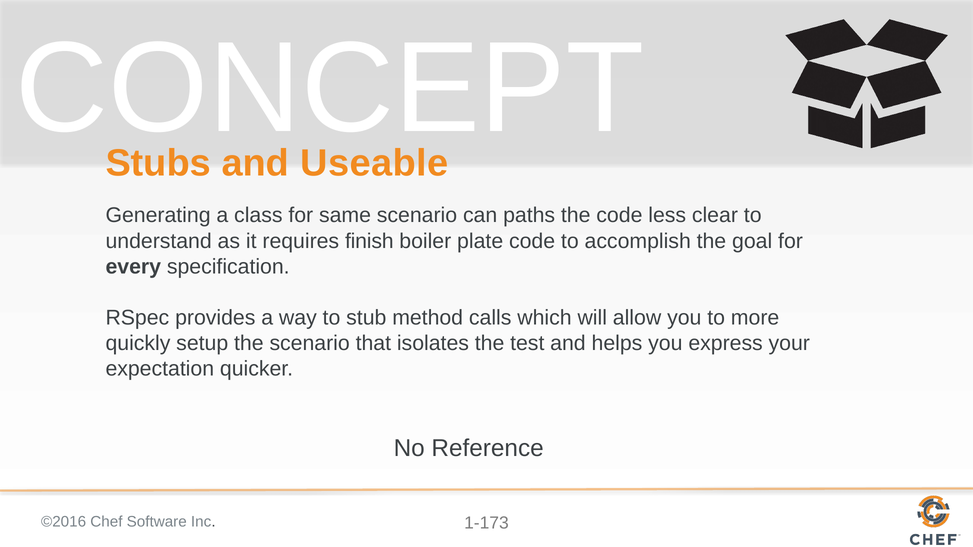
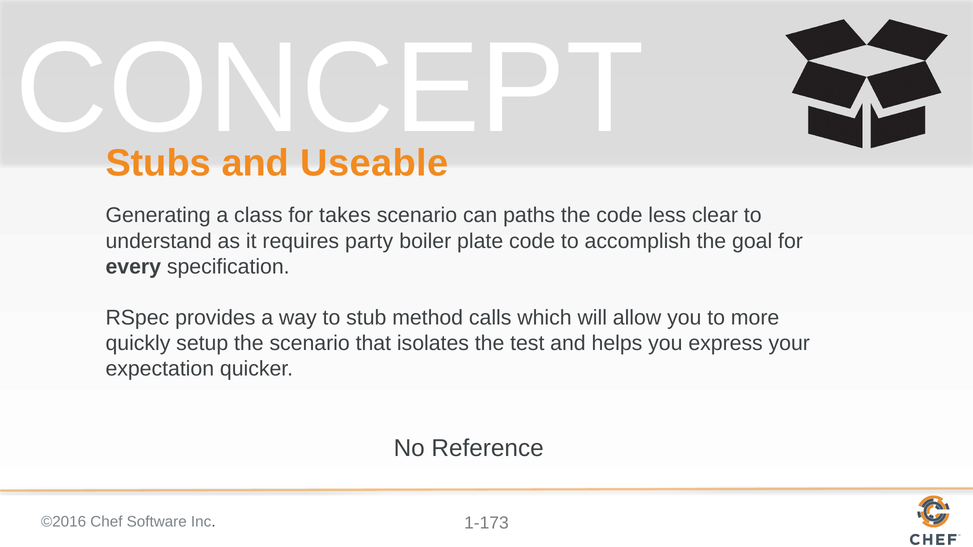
same: same -> takes
finish: finish -> party
